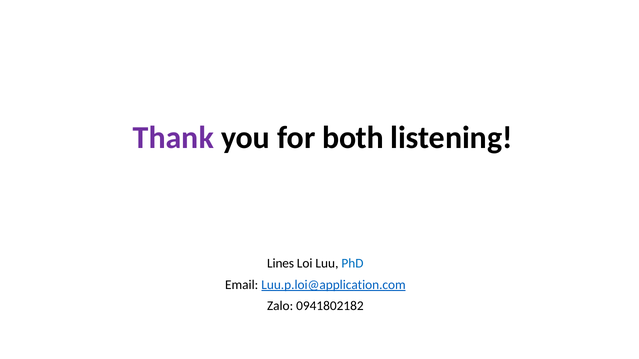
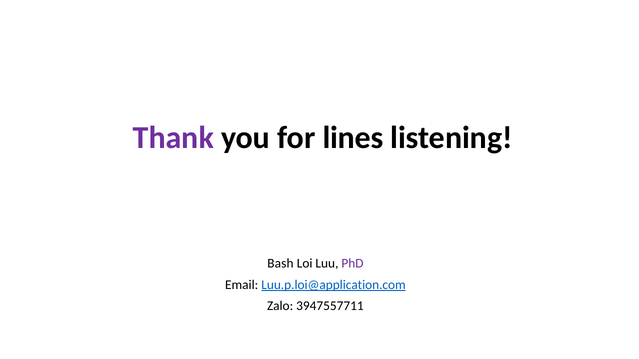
both: both -> lines
Lines: Lines -> Bash
PhD colour: blue -> purple
0941802182: 0941802182 -> 3947557711
